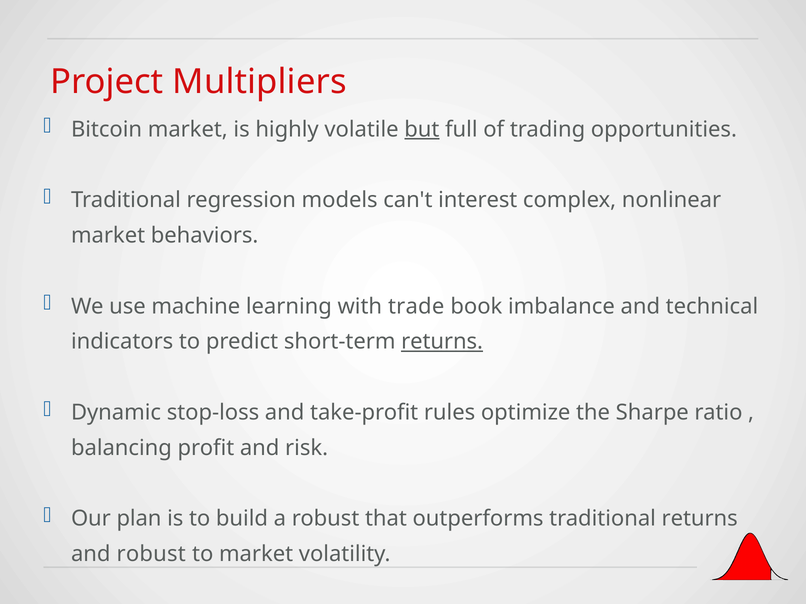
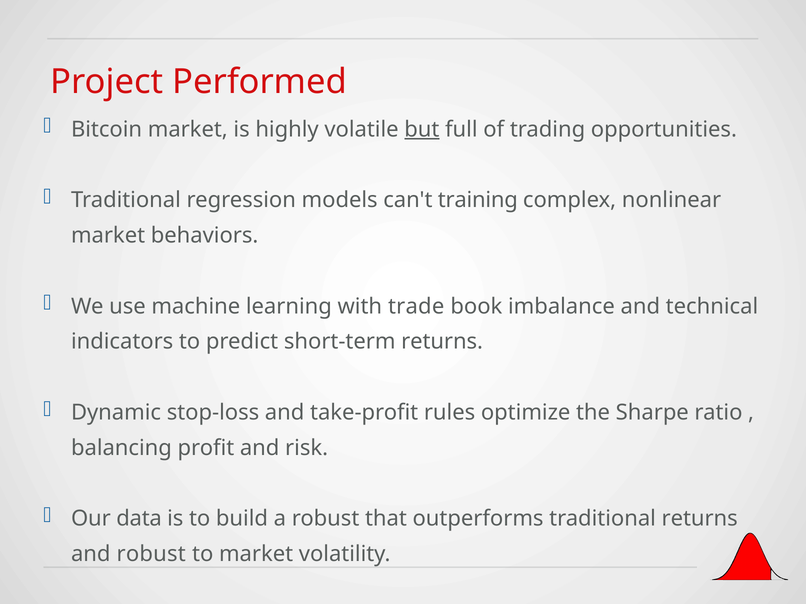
Multipliers: Multipliers -> Performed
interest: interest -> training
returns at (442, 342) underline: present -> none
plan: plan -> data
